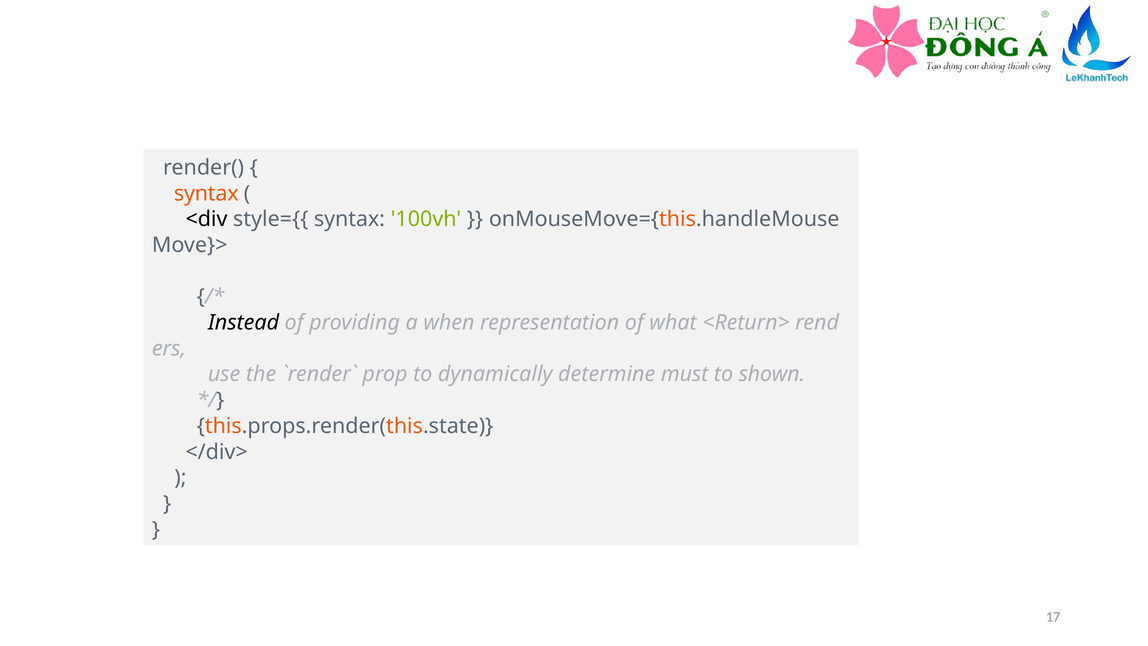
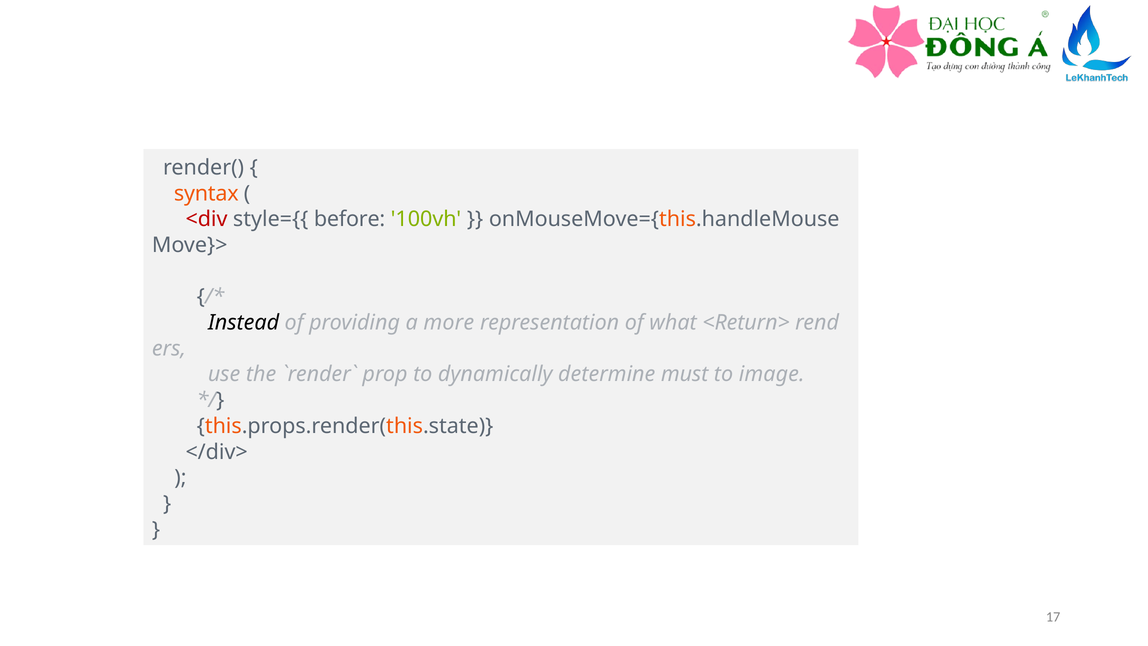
<div colour: black -> red
style={{ syntax: syntax -> before
when: when -> more
shown: shown -> image
